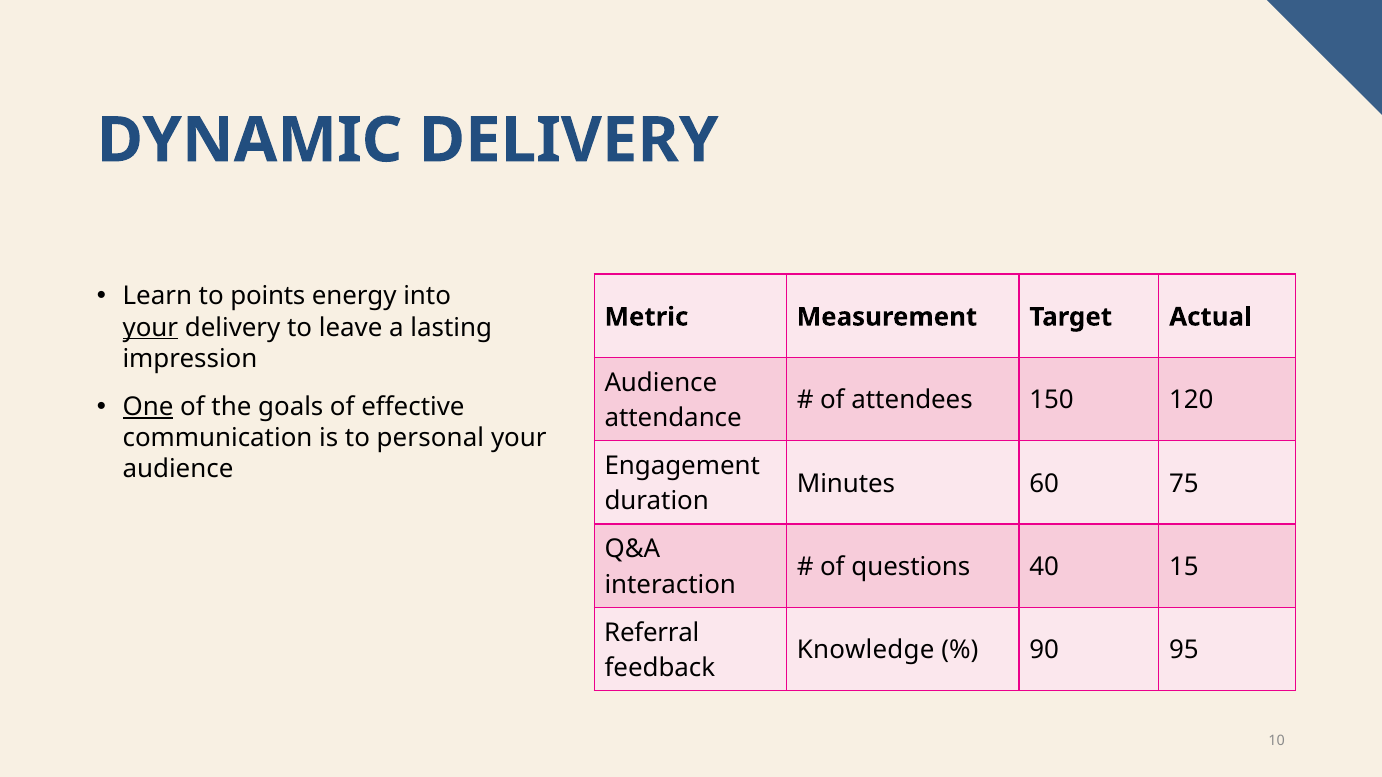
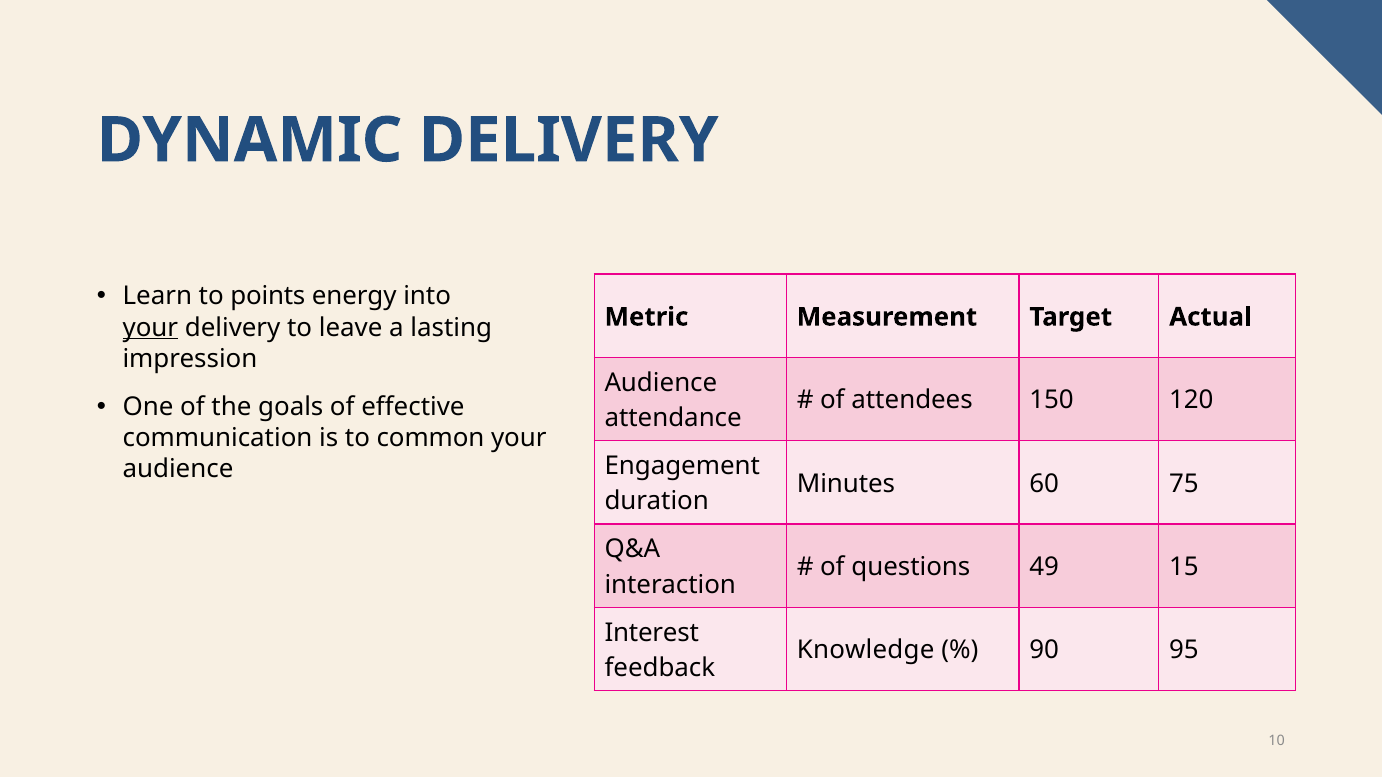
One underline: present -> none
personal: personal -> common
40: 40 -> 49
Referral: Referral -> Interest
